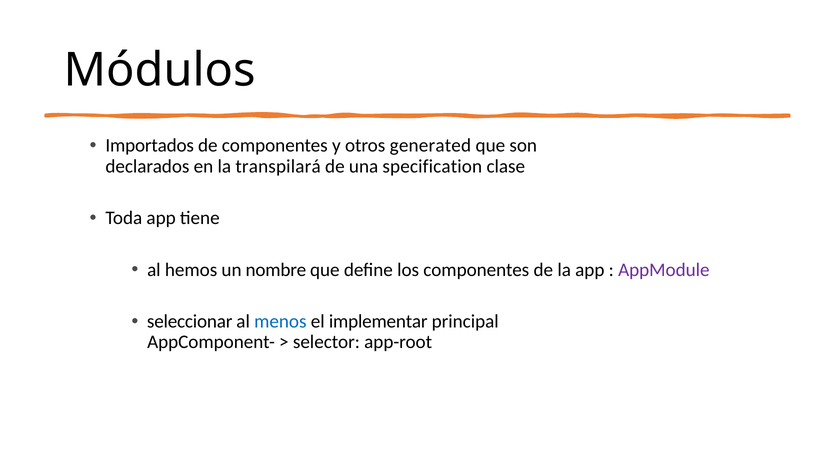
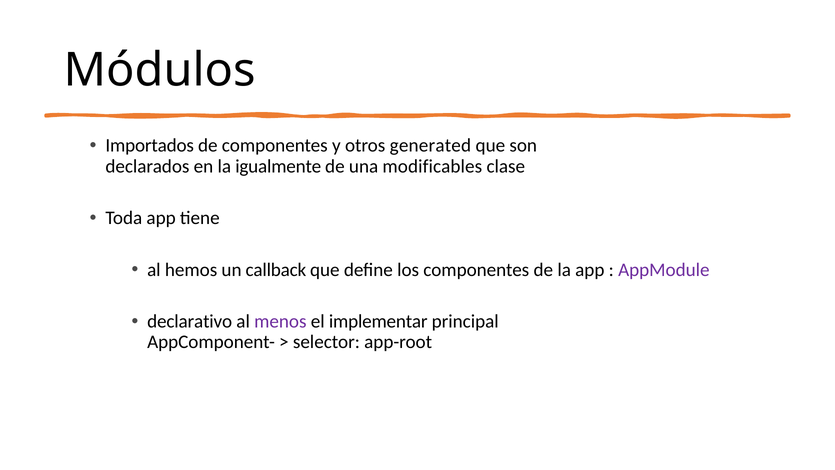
transpilará: transpilará -> igualmente
specification: specification -> modificables
nombre: nombre -> callback
seleccionar: seleccionar -> declarativo
menos colour: blue -> purple
